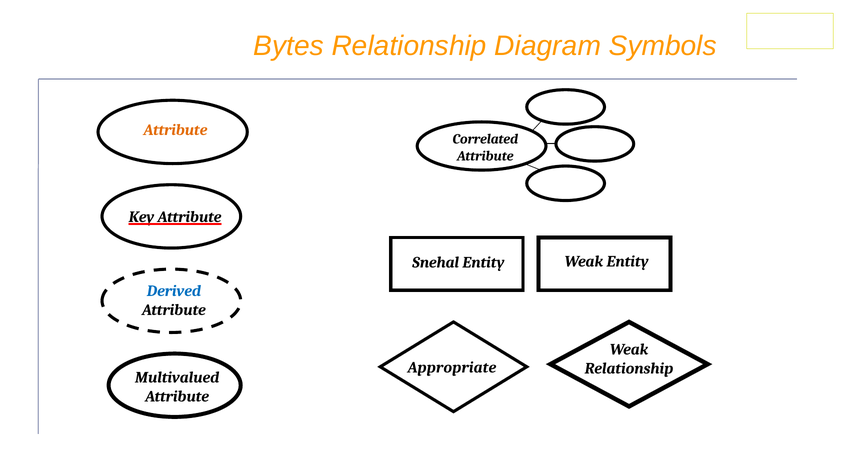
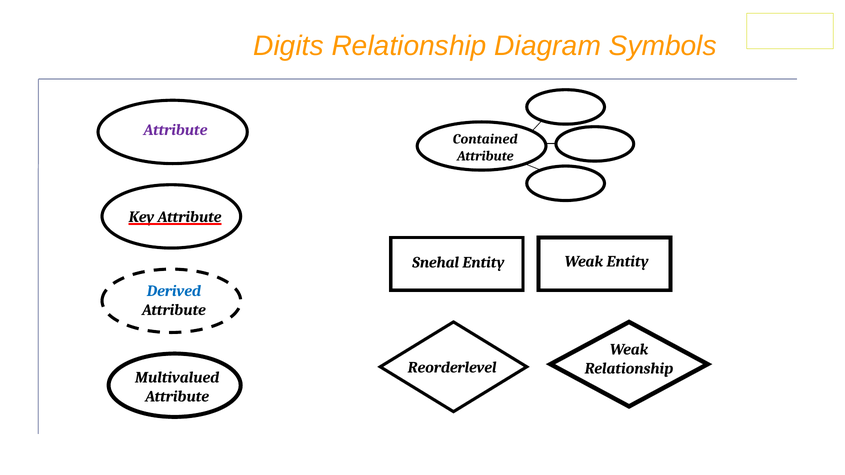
Bytes: Bytes -> Digits
Attribute at (175, 130) colour: orange -> purple
Correlated: Correlated -> Contained
Appropriate: Appropriate -> Reorderlevel
